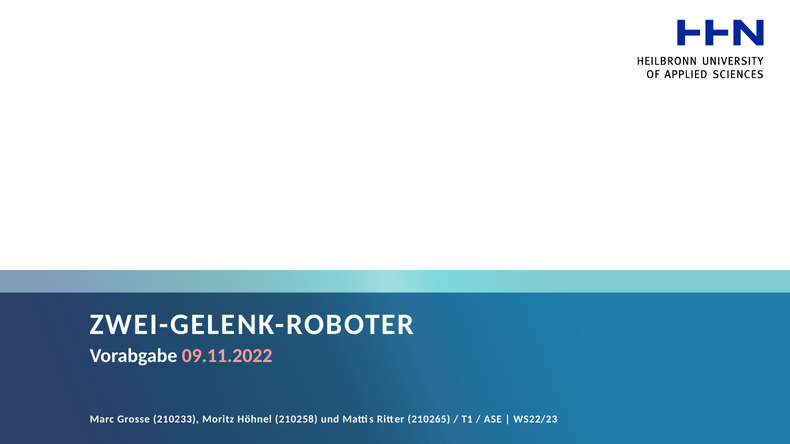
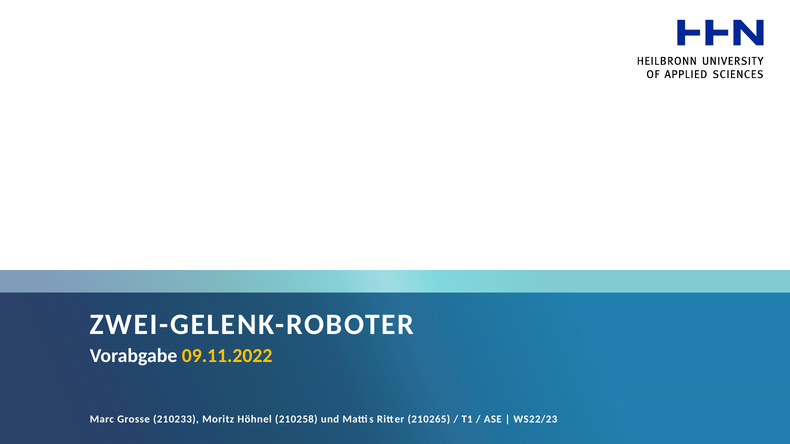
09.11.2022 colour: pink -> yellow
